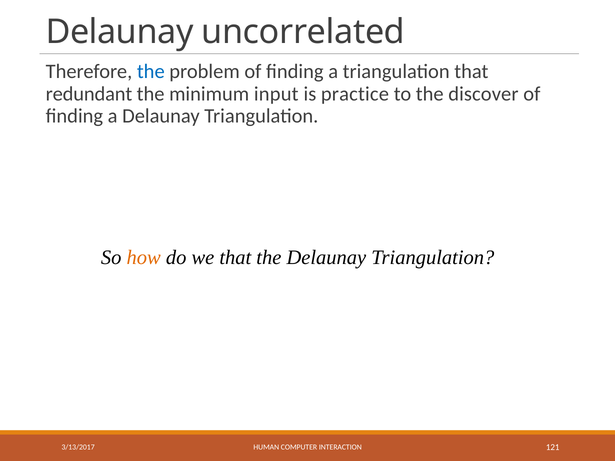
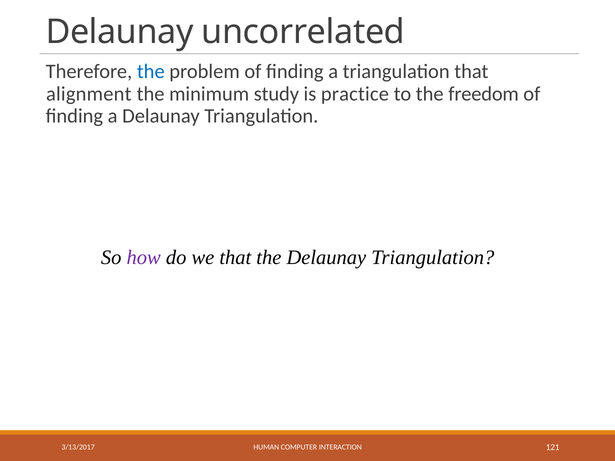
redundant: redundant -> alignment
input: input -> study
discover: discover -> freedom
how colour: orange -> purple
